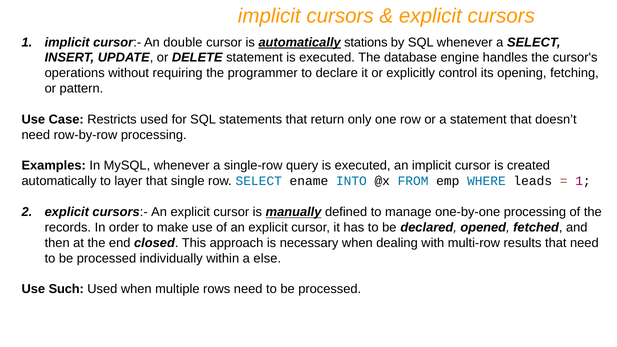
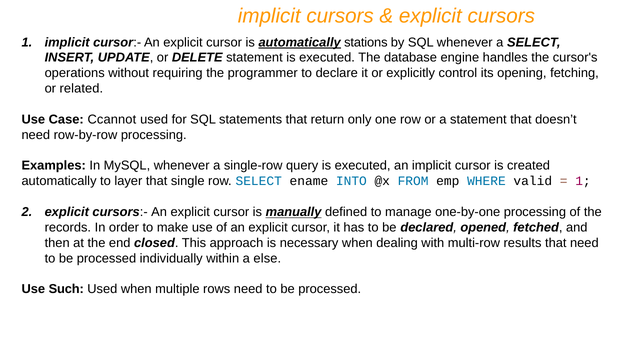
cursor:- An double: double -> explicit
pattern: pattern -> related
Restricts: Restricts -> Ccannot
leads: leads -> valid
